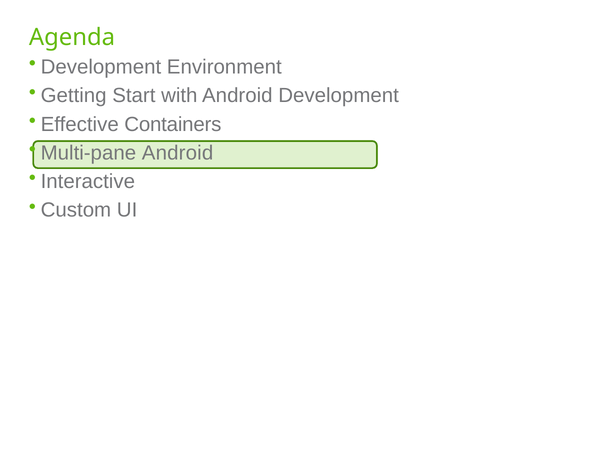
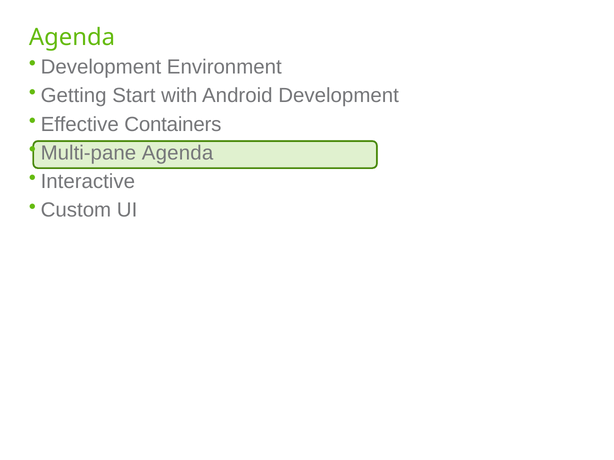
Multi-pane Android: Android -> Agenda
